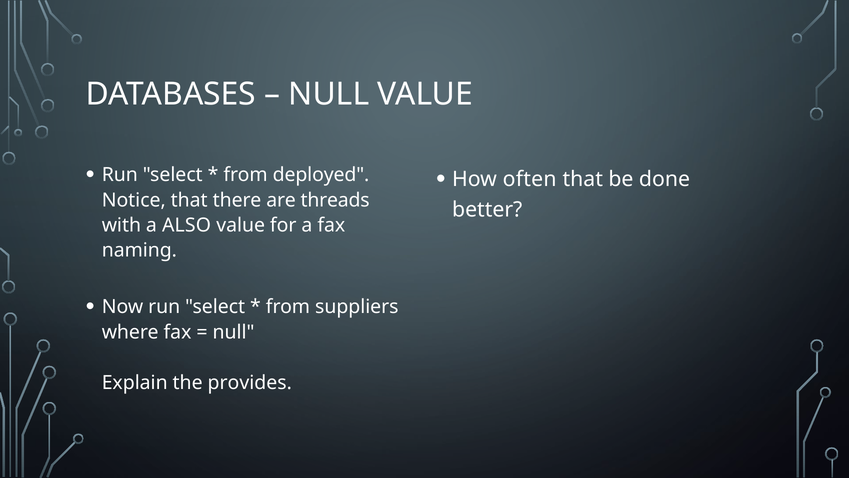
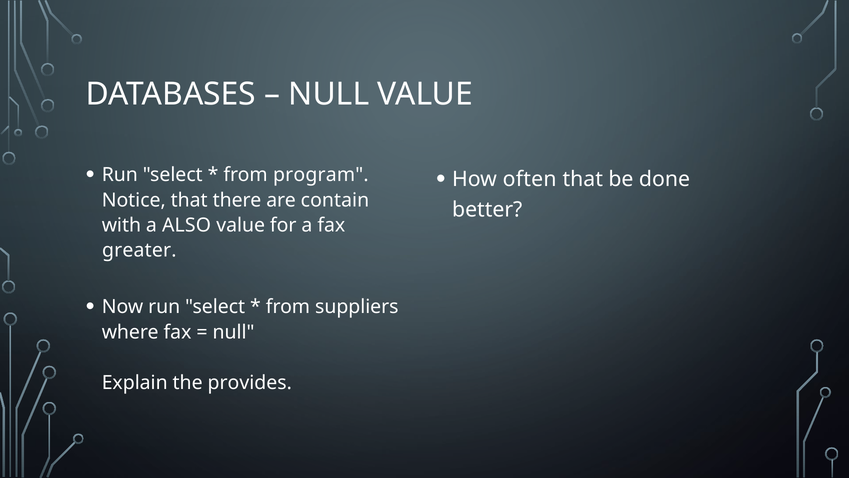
deployed: deployed -> program
threads: threads -> contain
naming: naming -> greater
